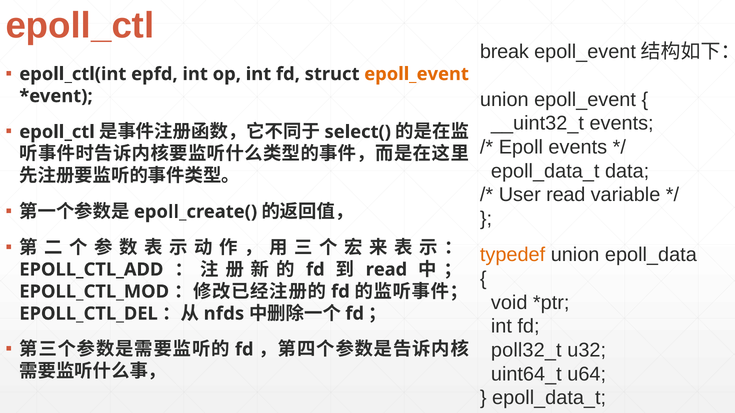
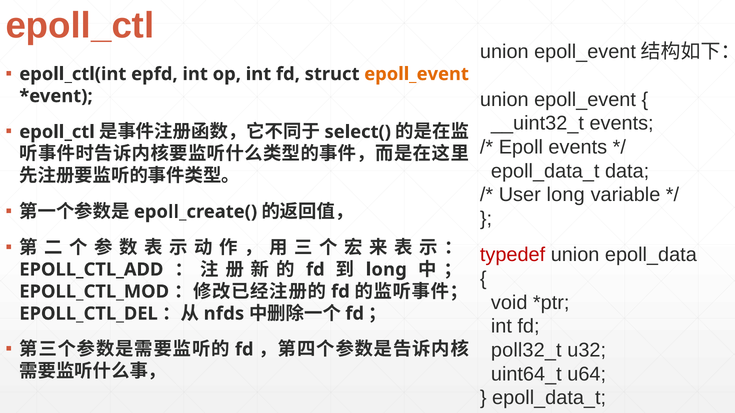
break at (504, 52): break -> union
User read: read -> long
typedef colour: orange -> red
read at (386, 270): read -> long
